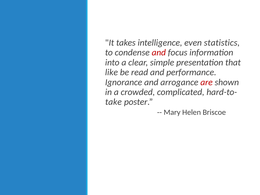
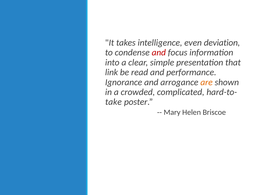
statistics: statistics -> deviation
like: like -> link
are colour: red -> orange
